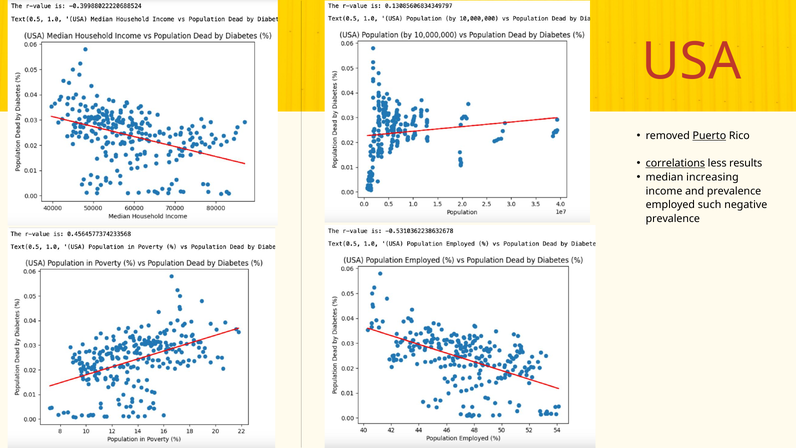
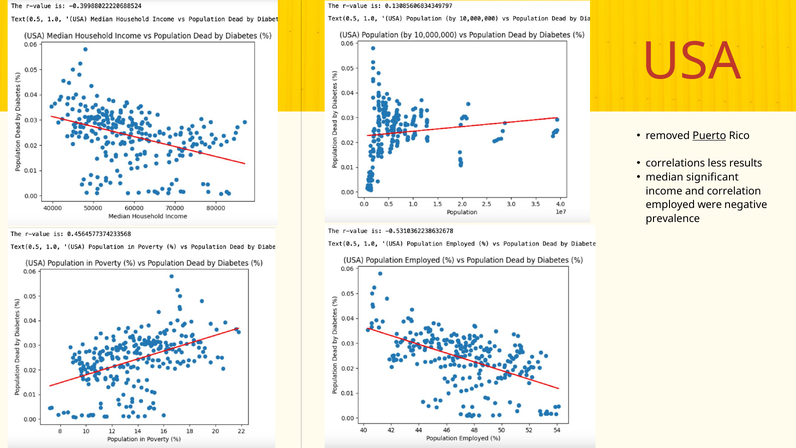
correlations underline: present -> none
increasing: increasing -> significant
and prevalence: prevalence -> correlation
such: such -> were
